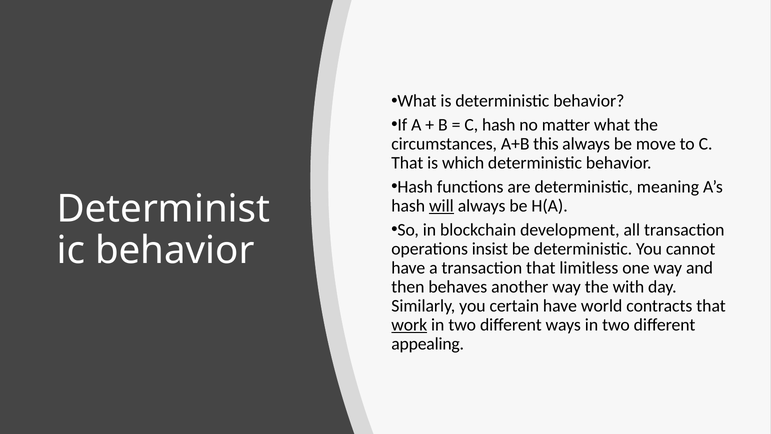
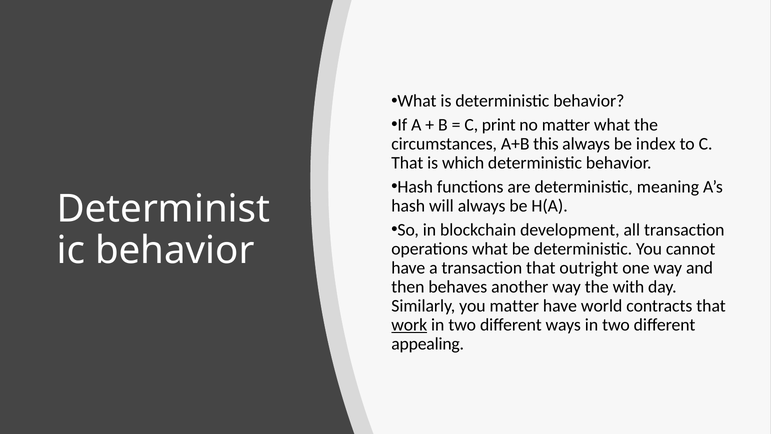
C hash: hash -> print
move: move -> index
will underline: present -> none
operations insist: insist -> what
limitless: limitless -> outright
you certain: certain -> matter
